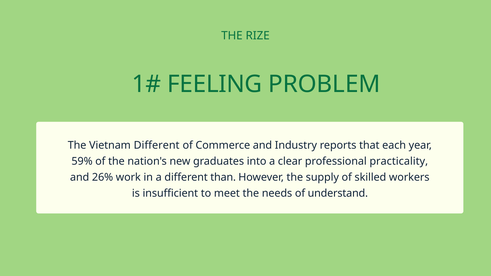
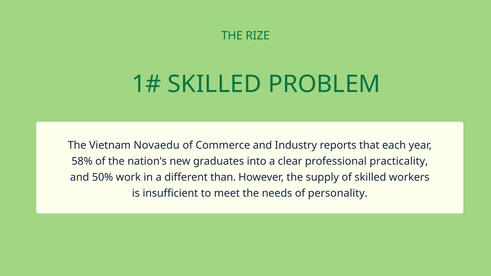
FEELING at (215, 84): FEELING -> SKILLED
Vietnam Different: Different -> Novaedu
59%: 59% -> 58%
26%: 26% -> 50%
understand: understand -> personality
